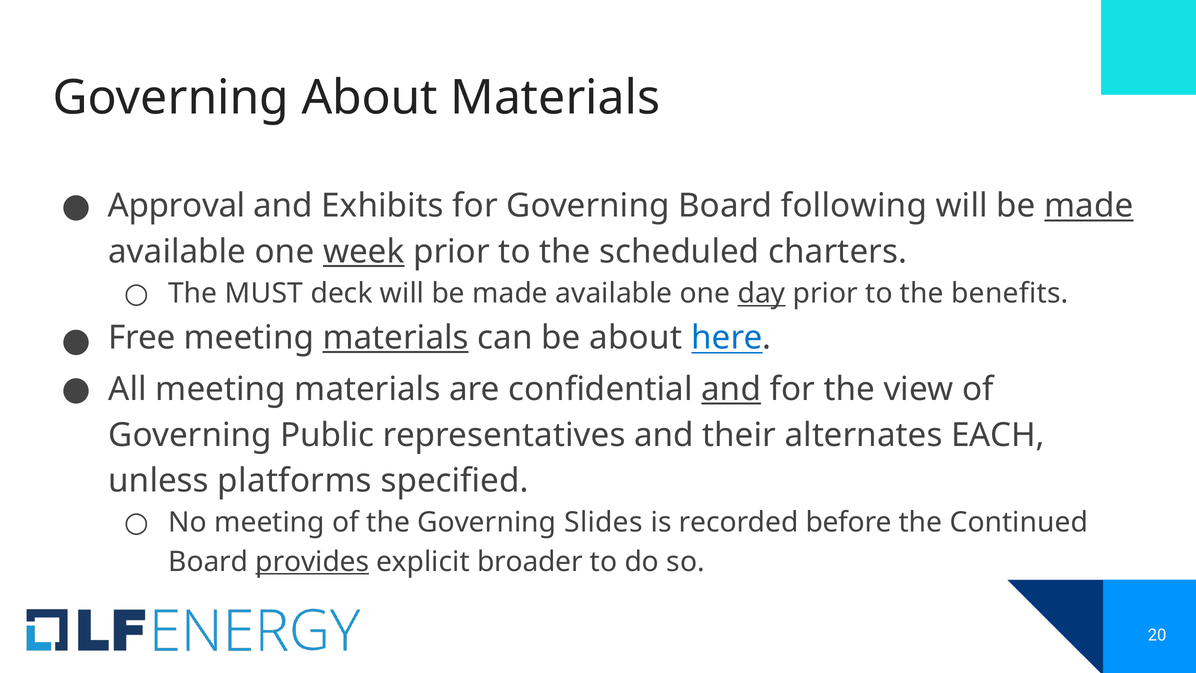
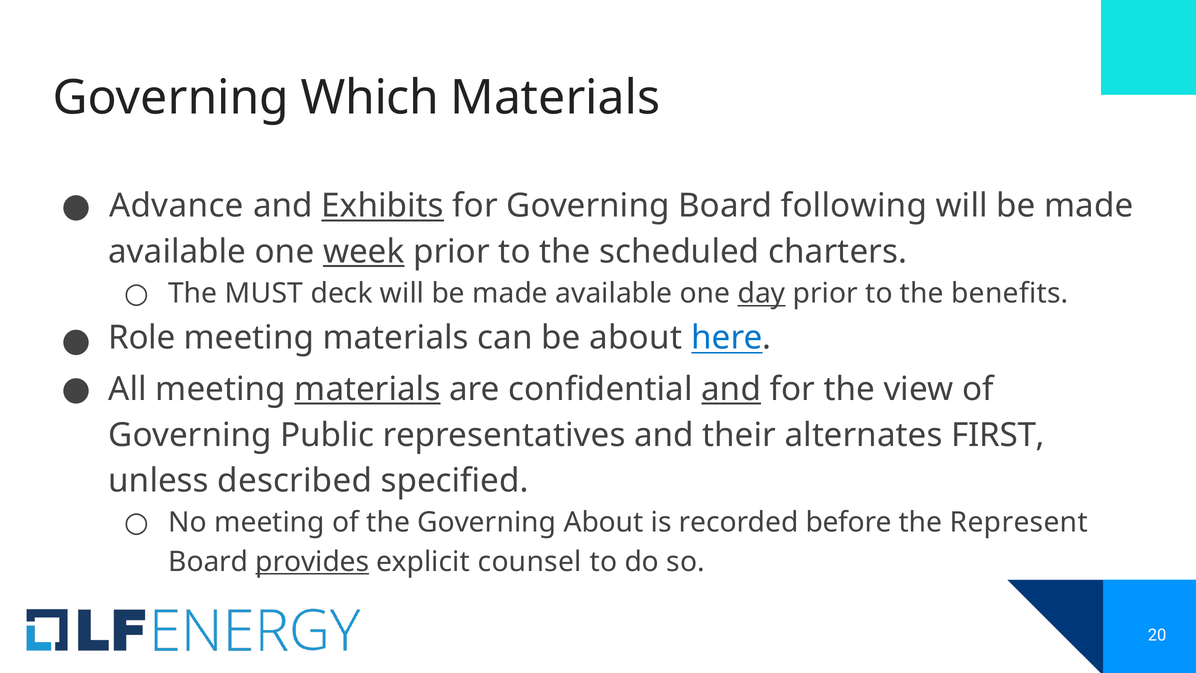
Governing About: About -> Which
Approval: Approval -> Advance
Exhibits underline: none -> present
made at (1089, 206) underline: present -> none
Free: Free -> Role
materials at (396, 338) underline: present -> none
materials at (367, 389) underline: none -> present
EACH: EACH -> FIRST
platforms: platforms -> described
Governing Slides: Slides -> About
Continued: Continued -> Represent
broader: broader -> counsel
